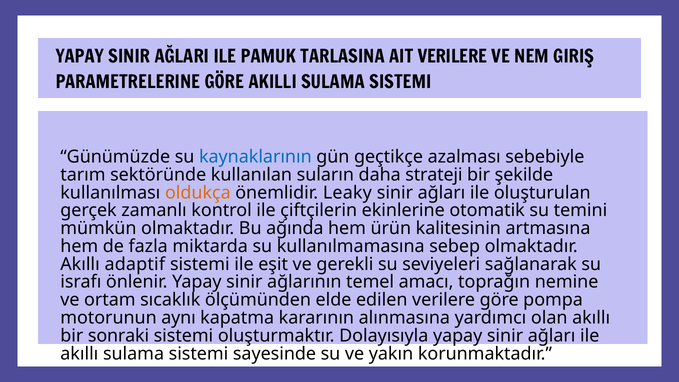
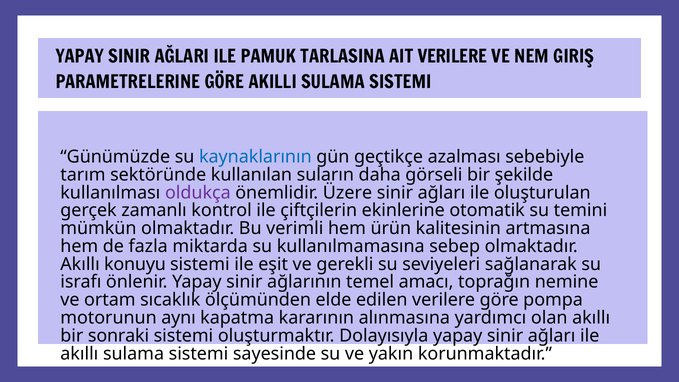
strateji: strateji -> görseli
oldukça colour: orange -> purple
Leaky: Leaky -> Üzere
ağında: ağında -> verimli
adaptif: adaptif -> konuyu
